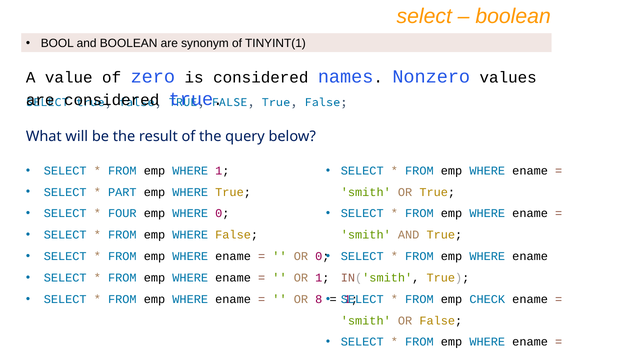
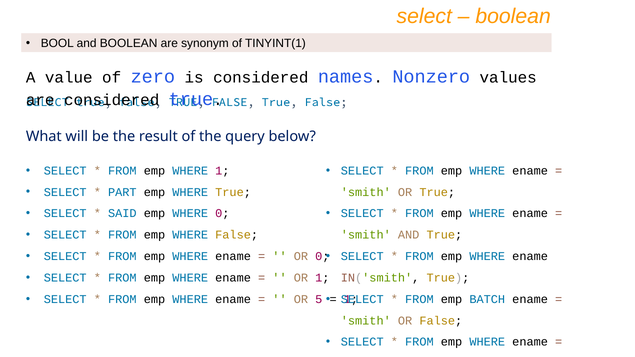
FOUR: FOUR -> SAID
8: 8 -> 5
CHECK: CHECK -> BATCH
